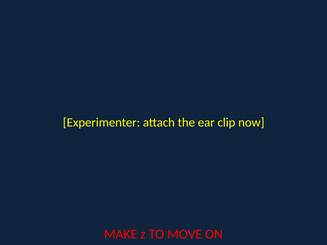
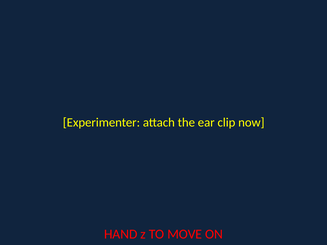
MAKE: MAKE -> HAND
